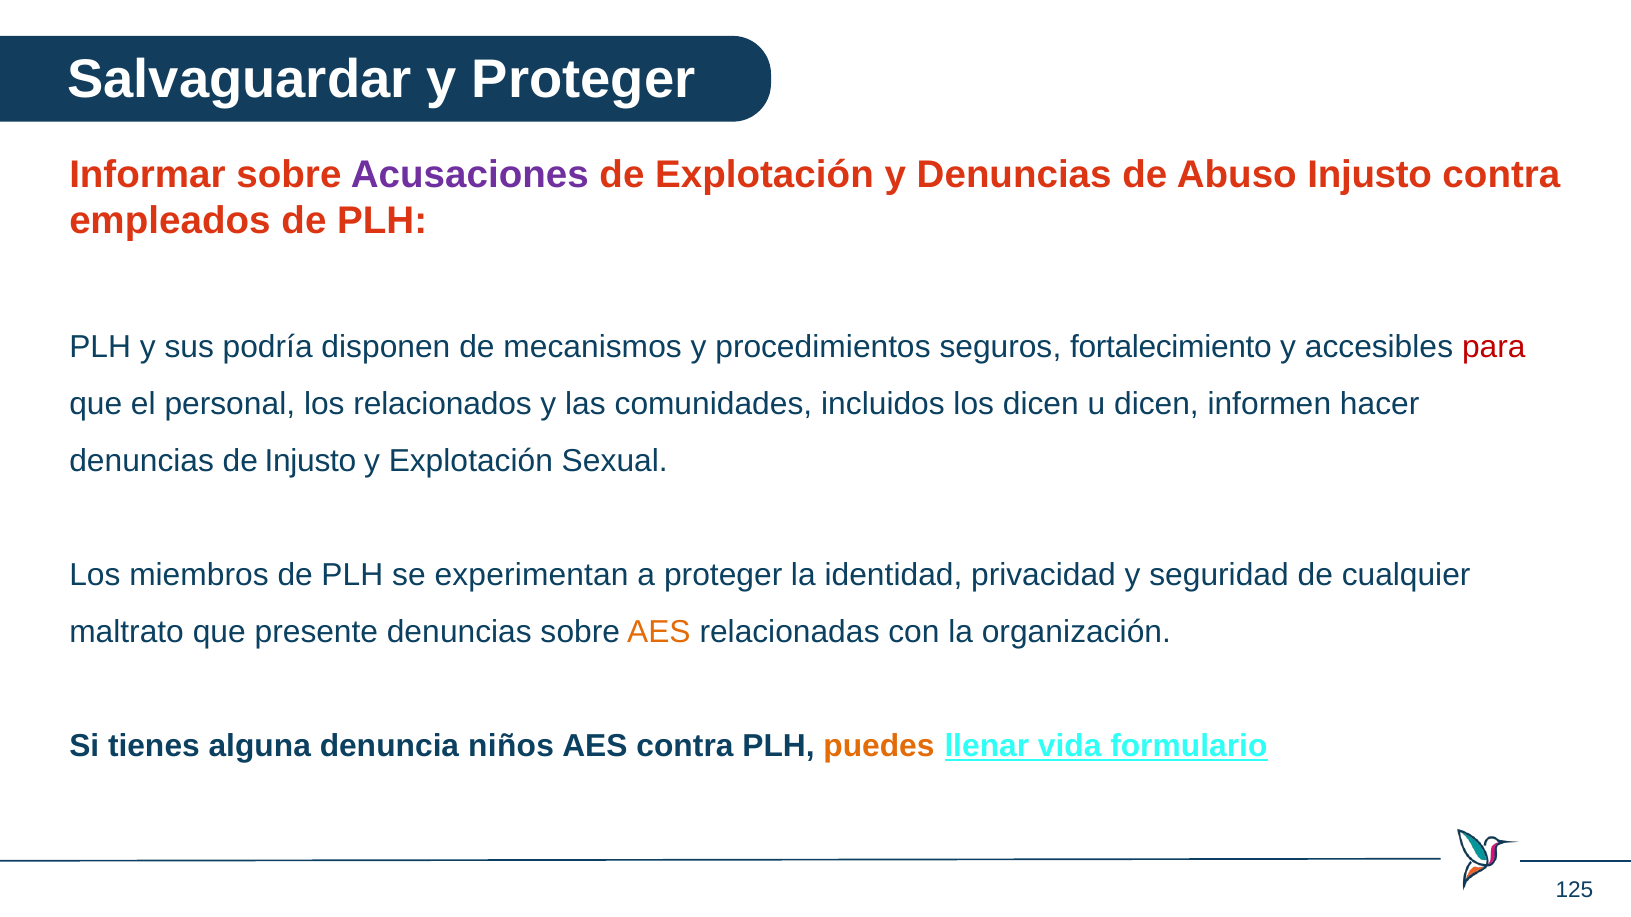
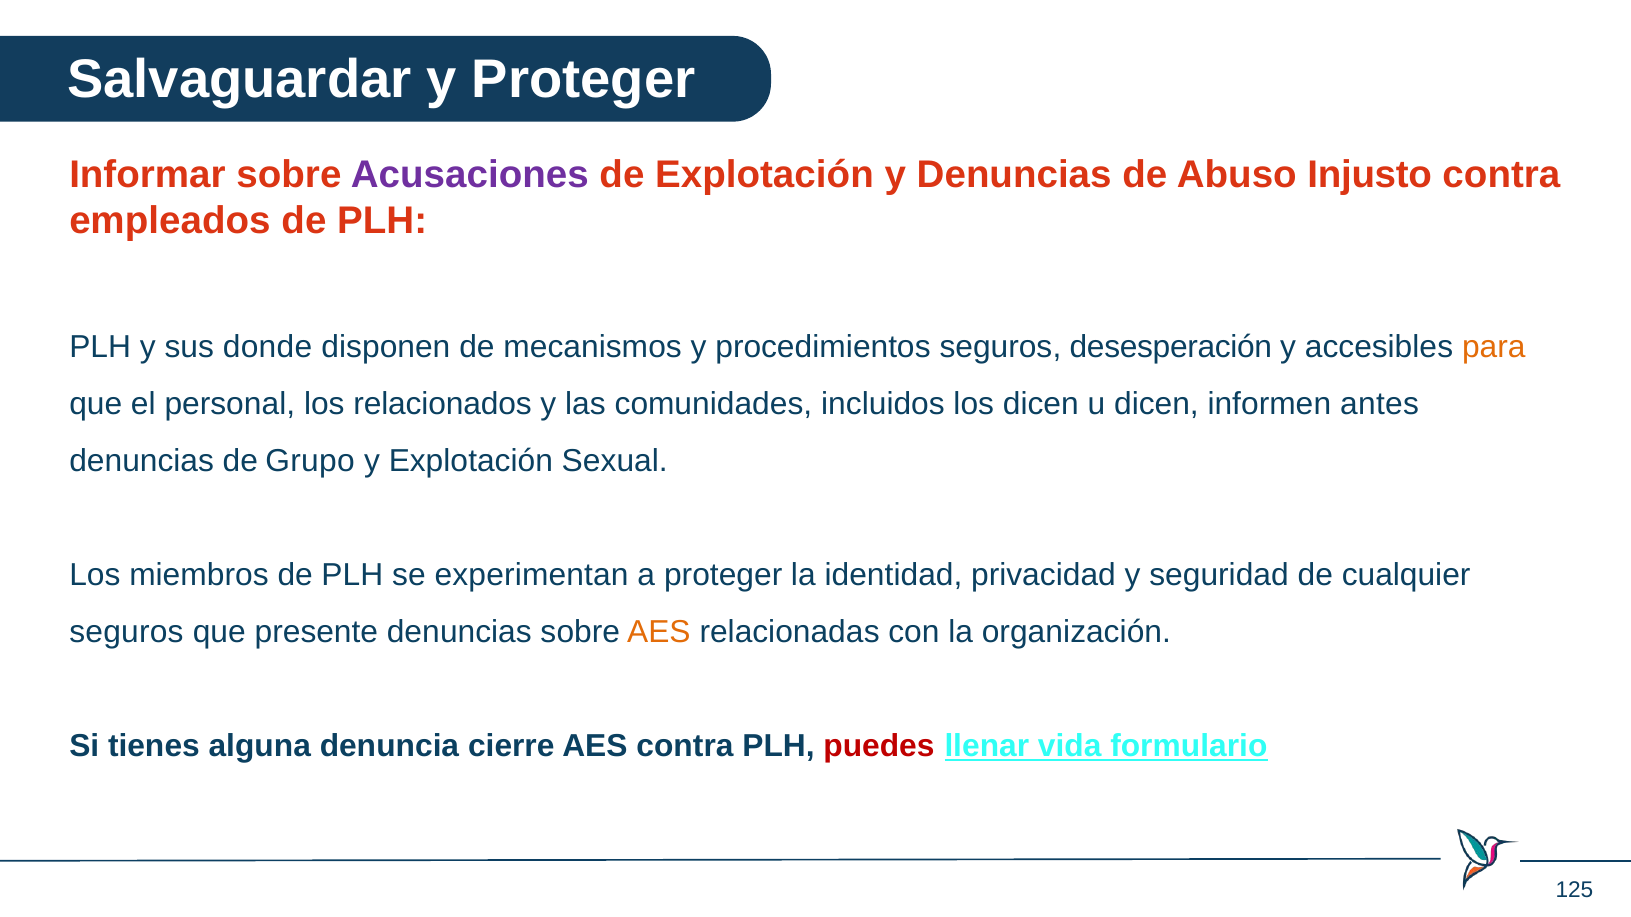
podría: podría -> donde
fortalecimiento: fortalecimiento -> desesperación
para colour: red -> orange
hacer: hacer -> antes
de Injusto: Injusto -> Grupo
maltrato at (127, 632): maltrato -> seguros
niños: niños -> cierre
puedes colour: orange -> red
